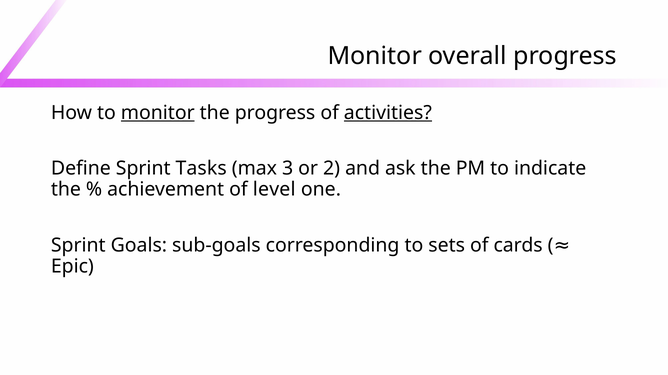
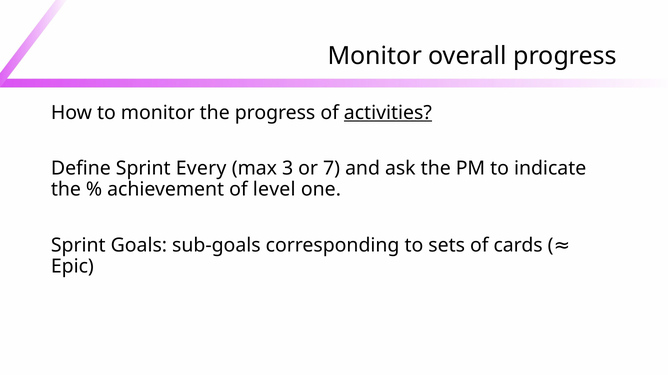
monitor at (158, 113) underline: present -> none
Tasks: Tasks -> Every
2: 2 -> 7
